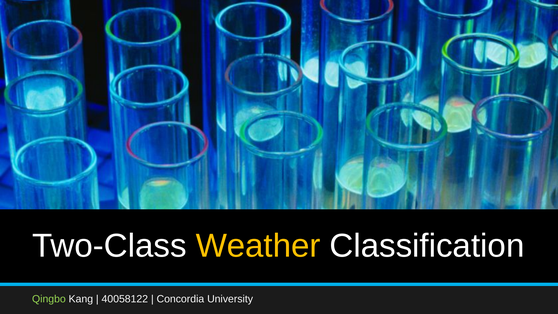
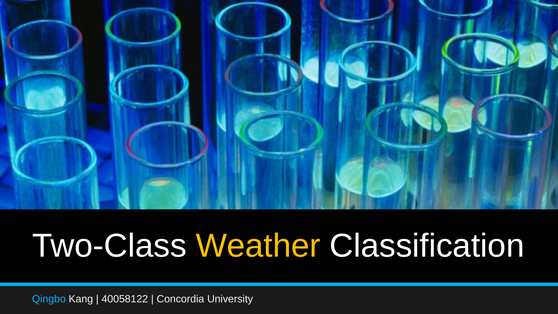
Qingbo colour: light green -> light blue
